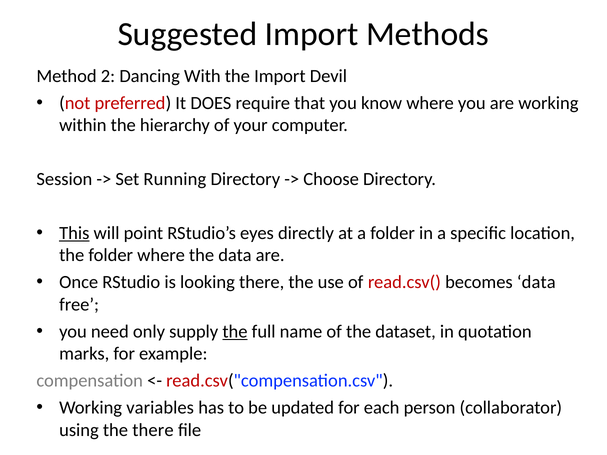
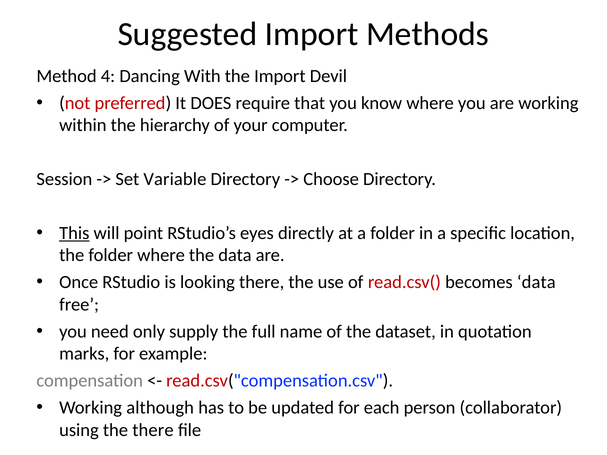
2: 2 -> 4
Running: Running -> Variable
the at (235, 332) underline: present -> none
variables: variables -> although
